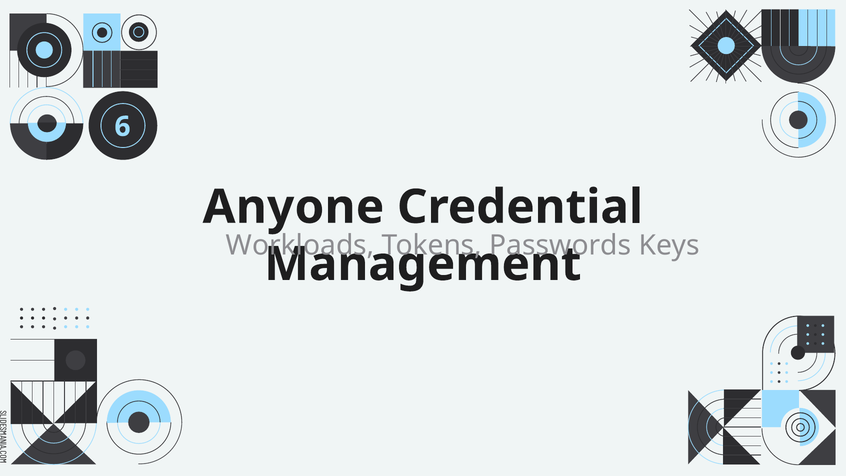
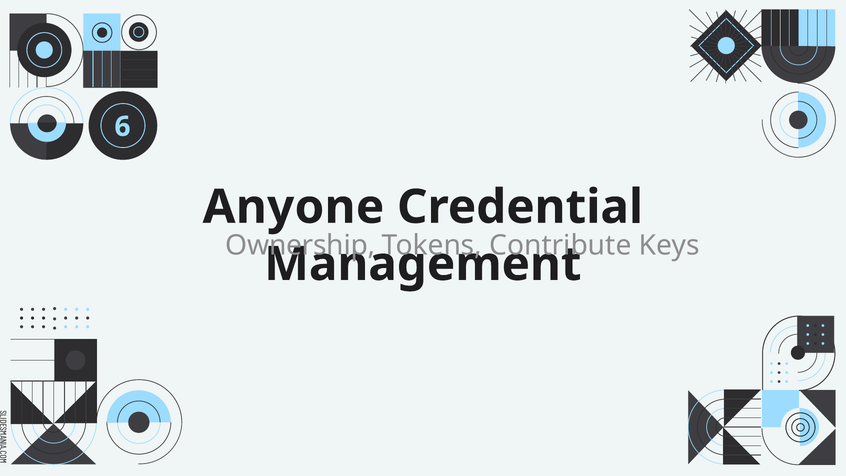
Workloads: Workloads -> Ownership
Passwords: Passwords -> Contribute
